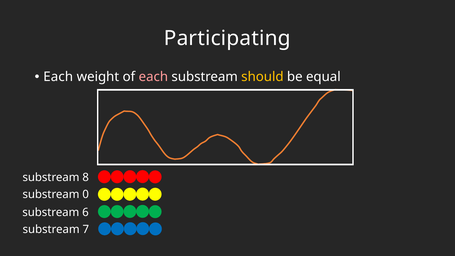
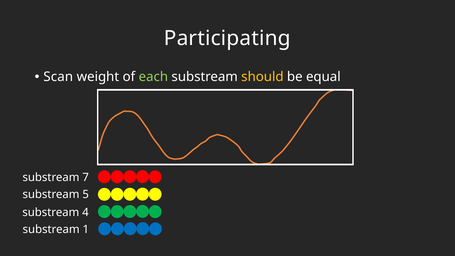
Each at (58, 77): Each -> Scan
each at (153, 77) colour: pink -> light green
8: 8 -> 7
0: 0 -> 5
6: 6 -> 4
7: 7 -> 1
